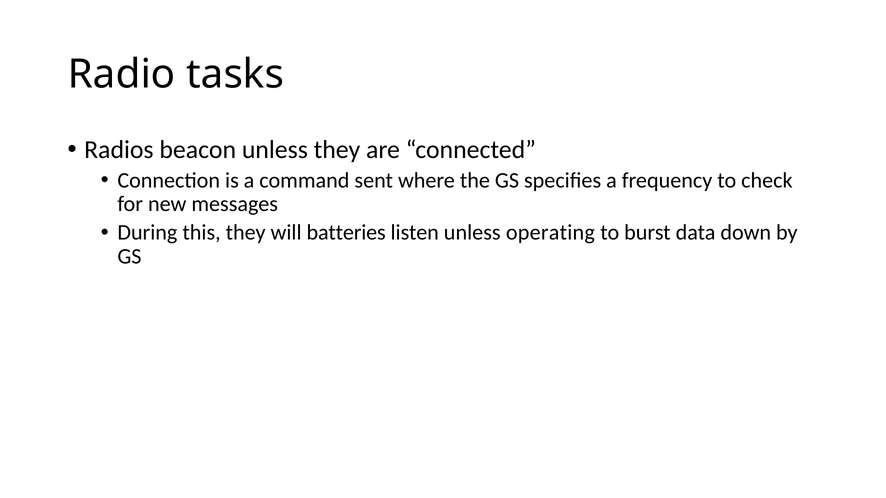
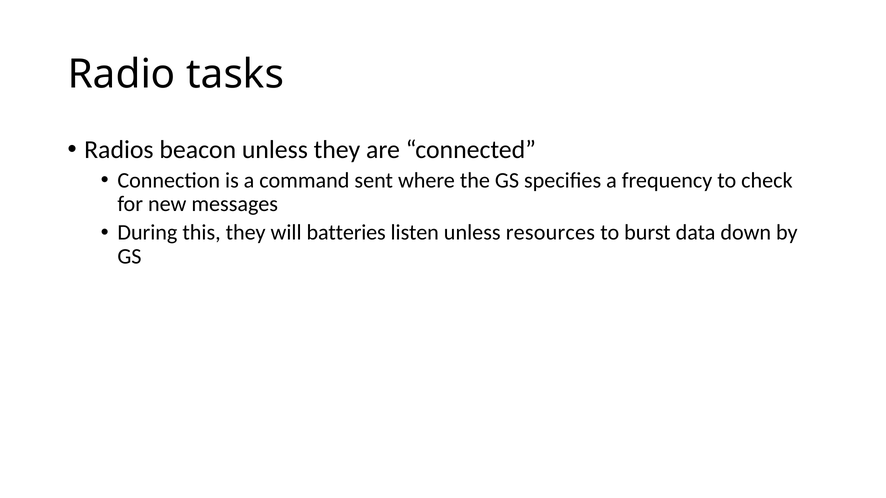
operating: operating -> resources
